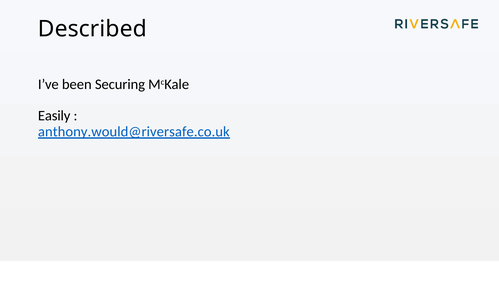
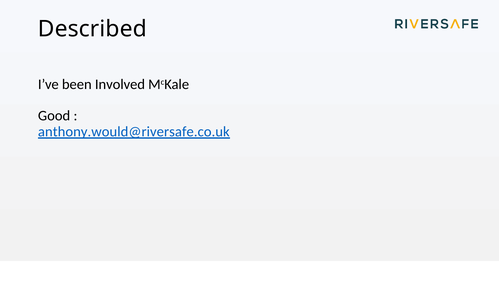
Securing: Securing -> Involved
Easily: Easily -> Good
